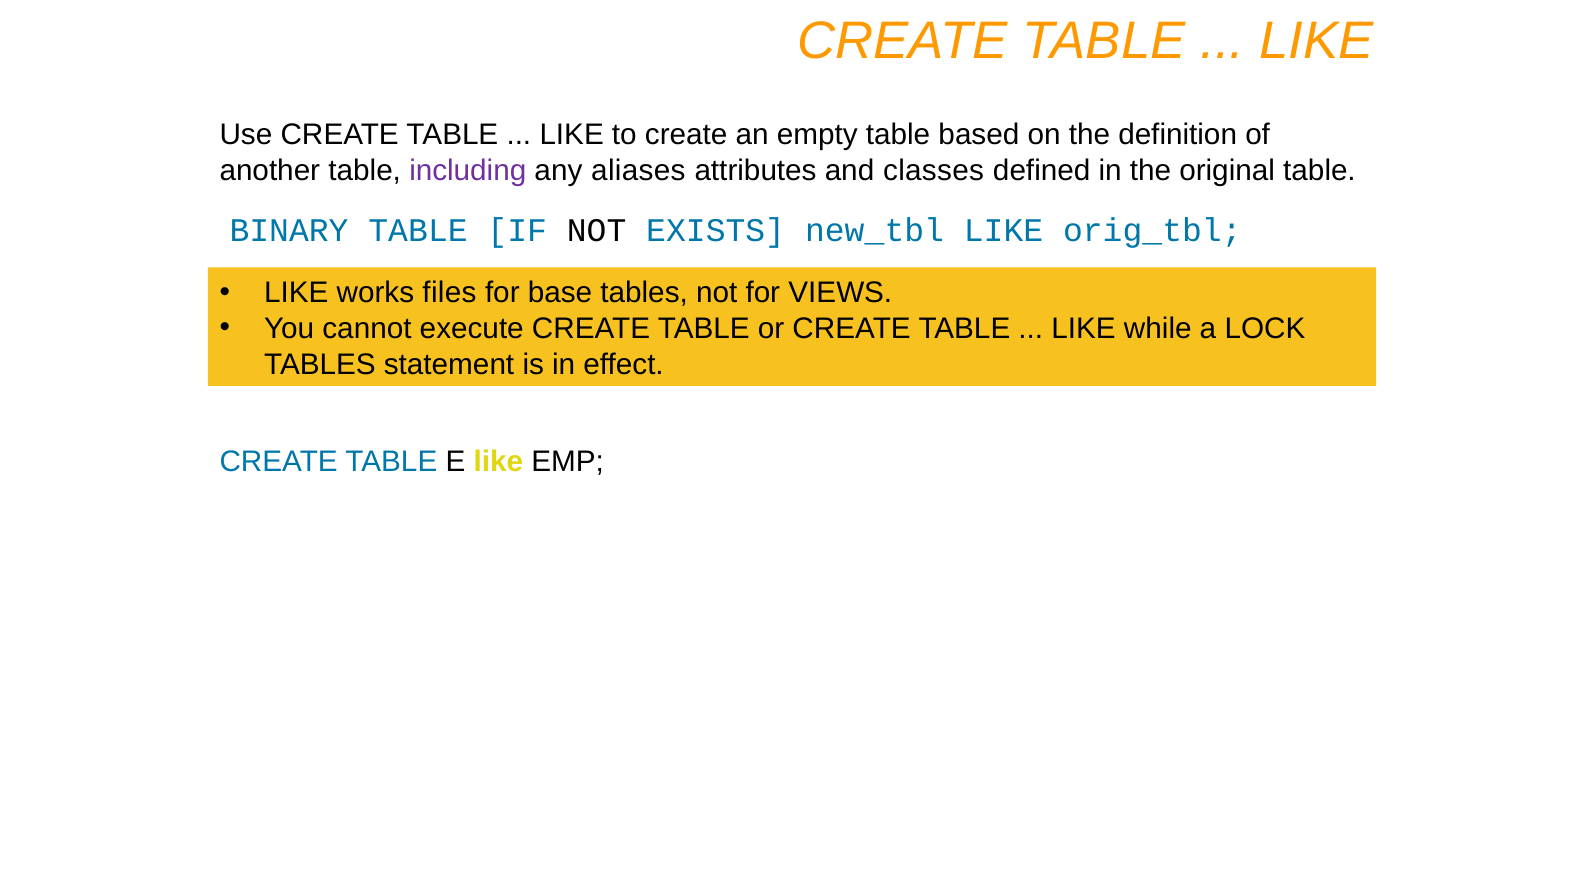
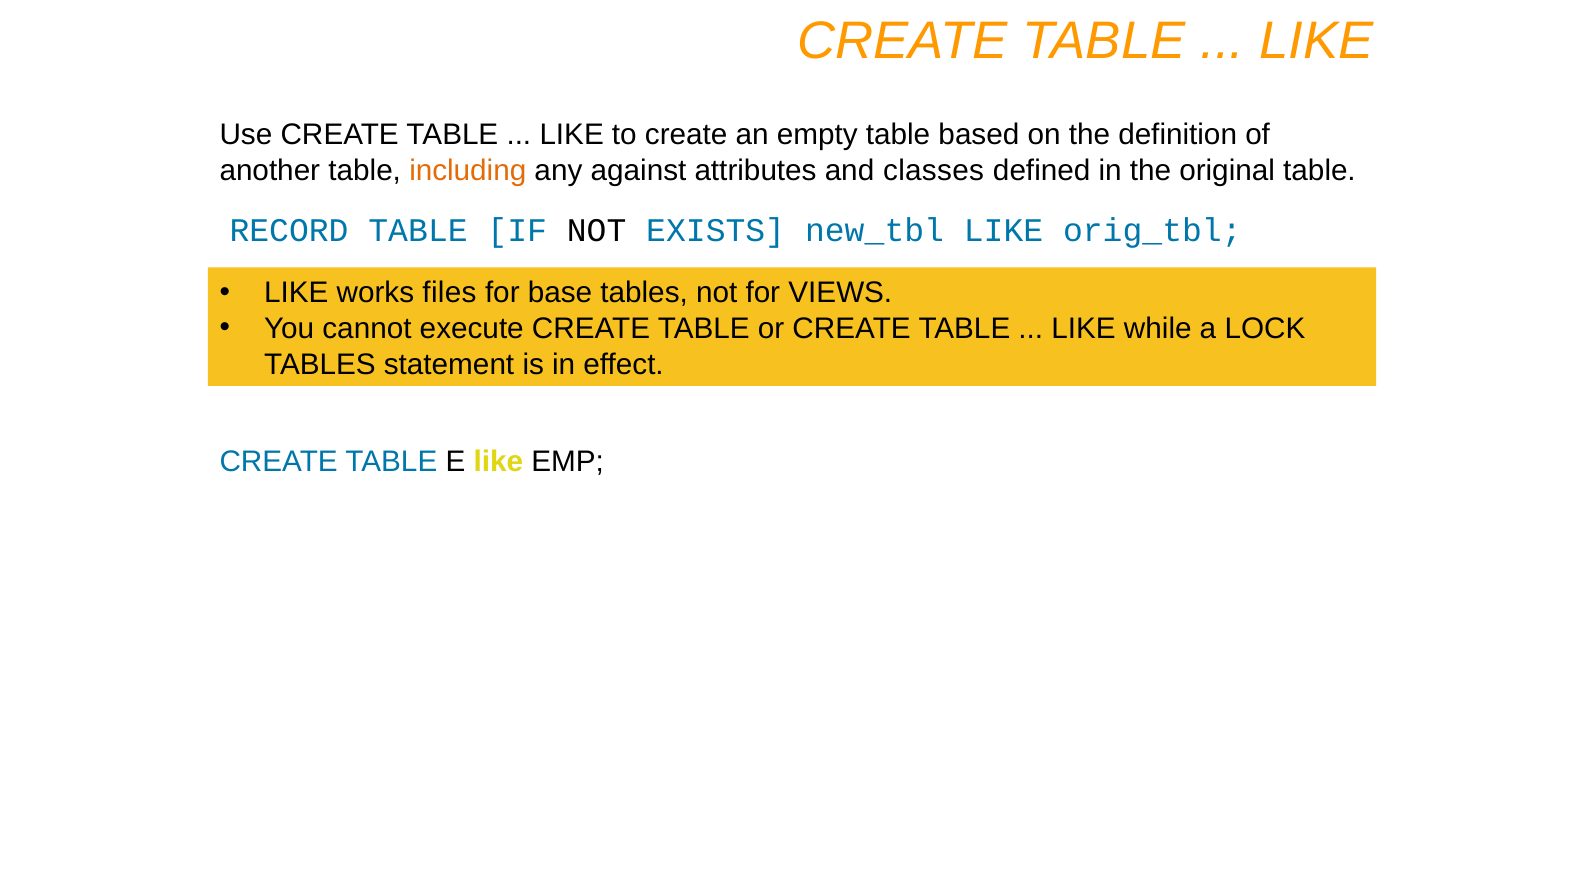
including colour: purple -> orange
aliases: aliases -> against
BINARY: BINARY -> RECORD
